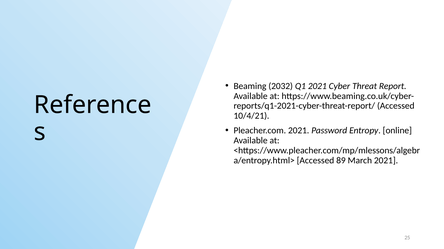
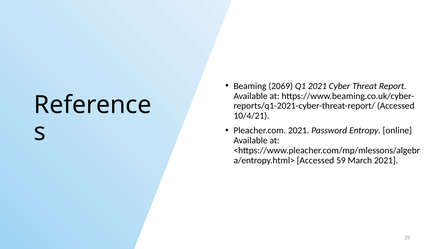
2032: 2032 -> 2069
89: 89 -> 59
